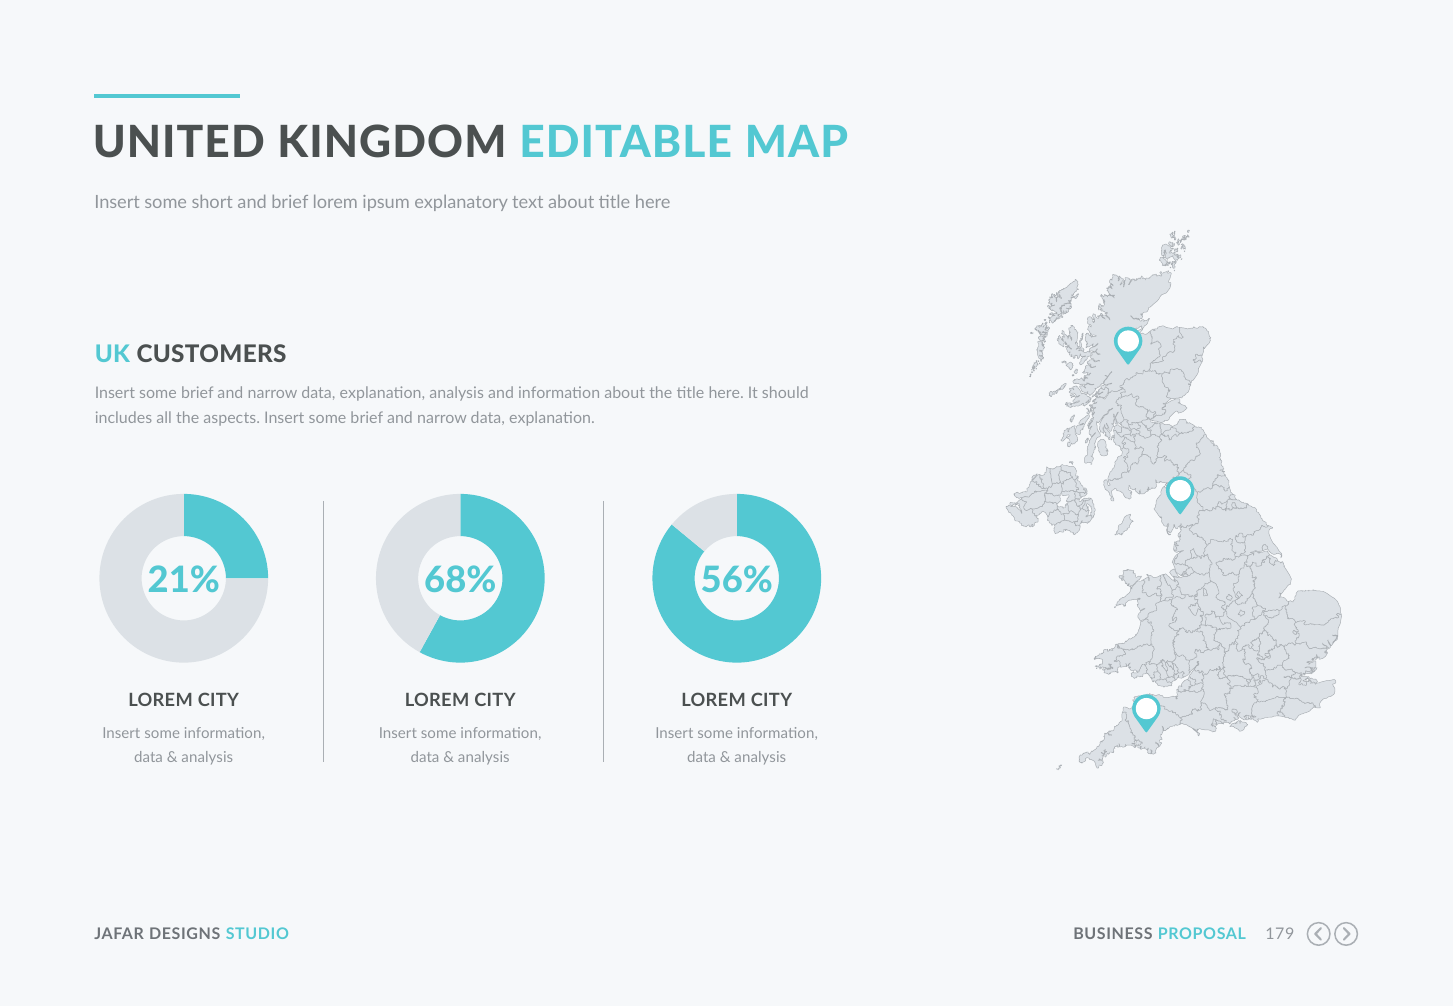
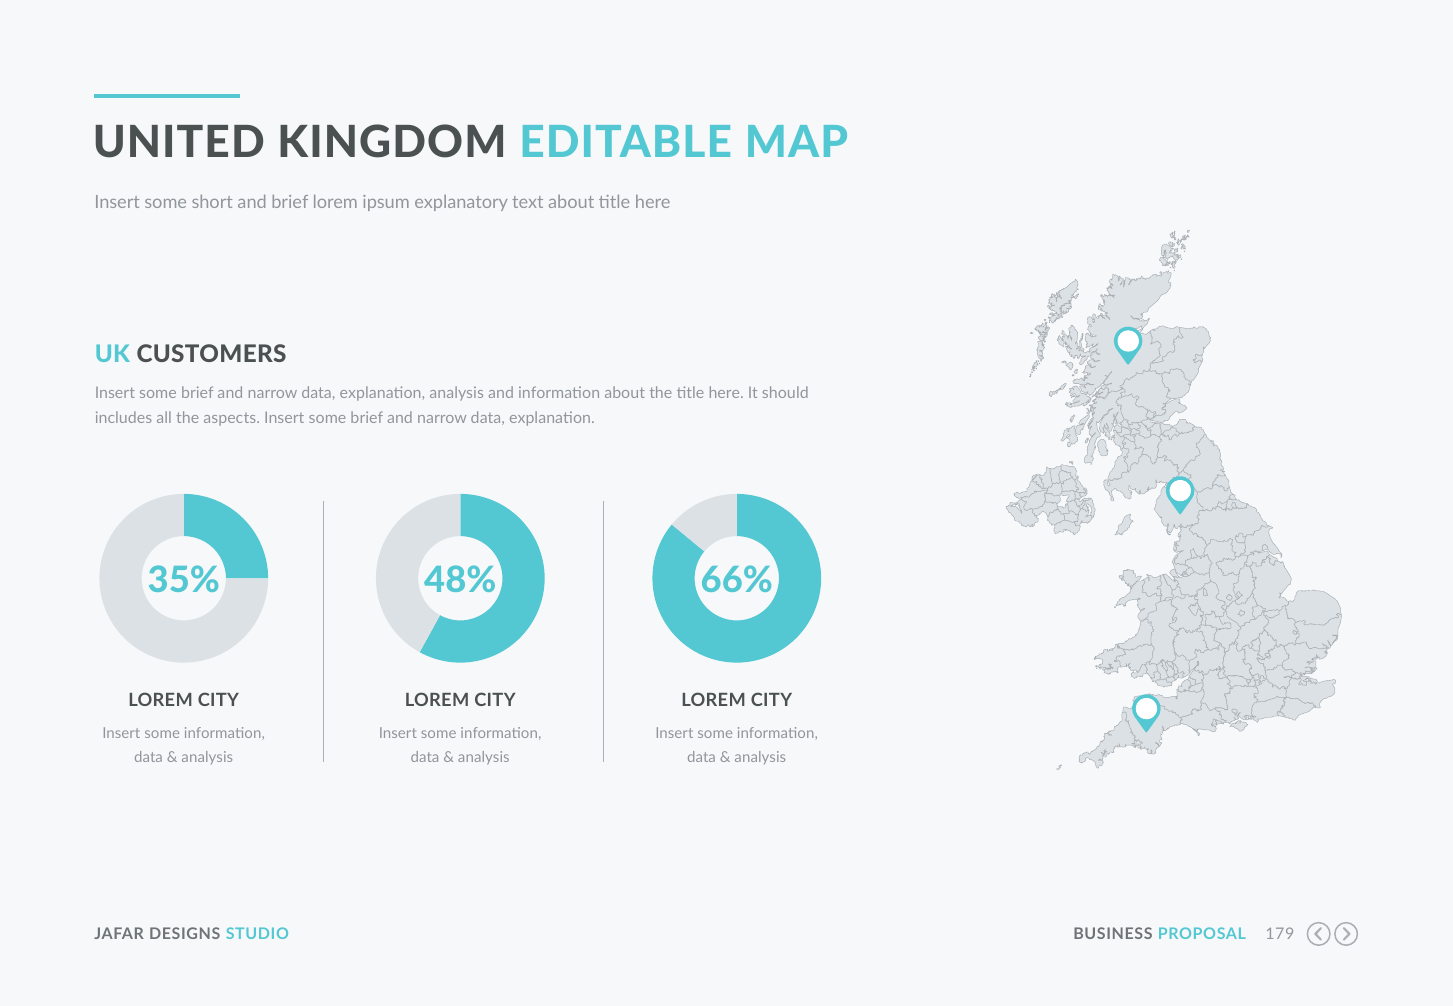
21%: 21% -> 35%
68%: 68% -> 48%
56%: 56% -> 66%
